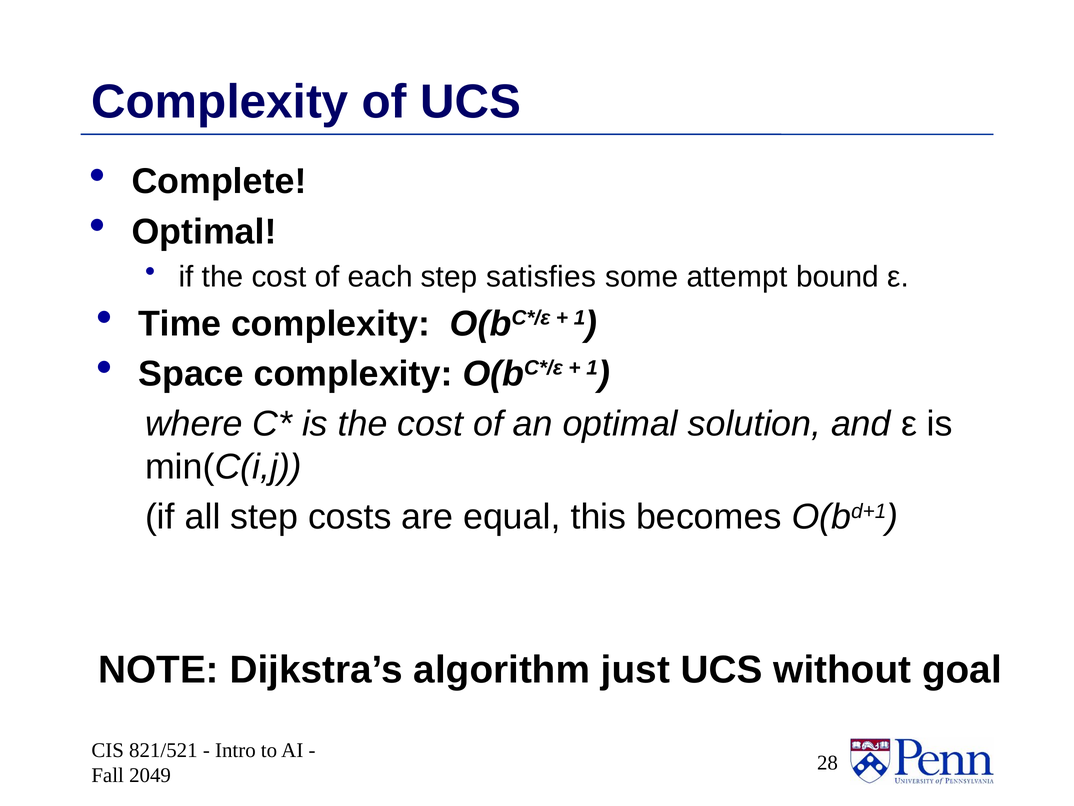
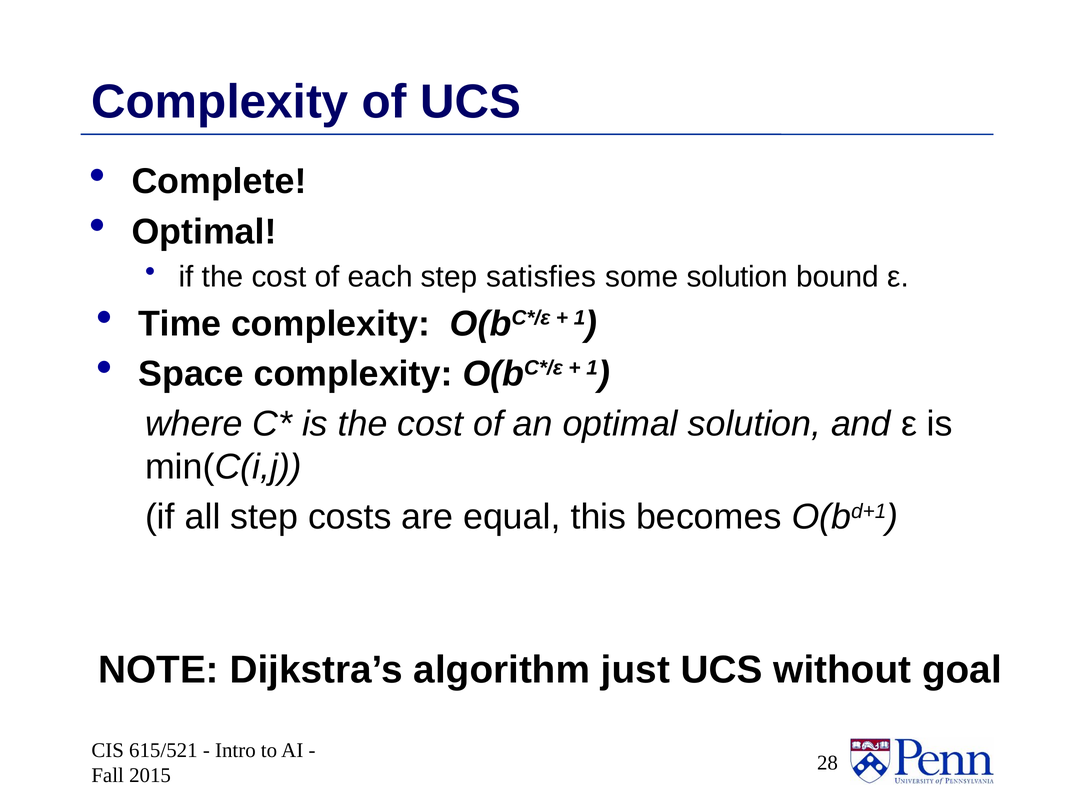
some attempt: attempt -> solution
821/521: 821/521 -> 615/521
2049: 2049 -> 2015
